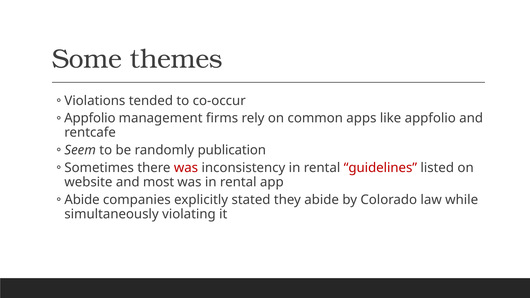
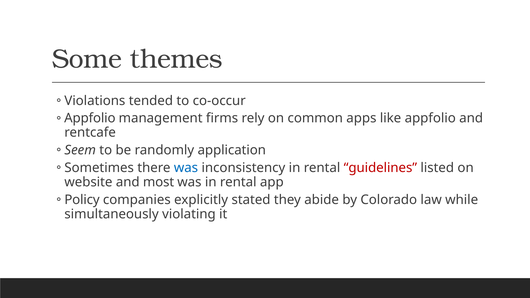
publication: publication -> application
was at (186, 168) colour: red -> blue
Abide at (82, 200): Abide -> Policy
